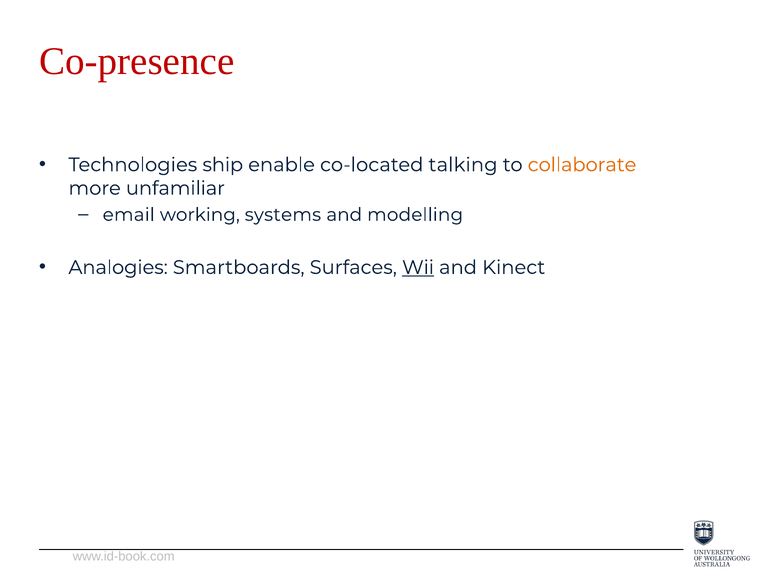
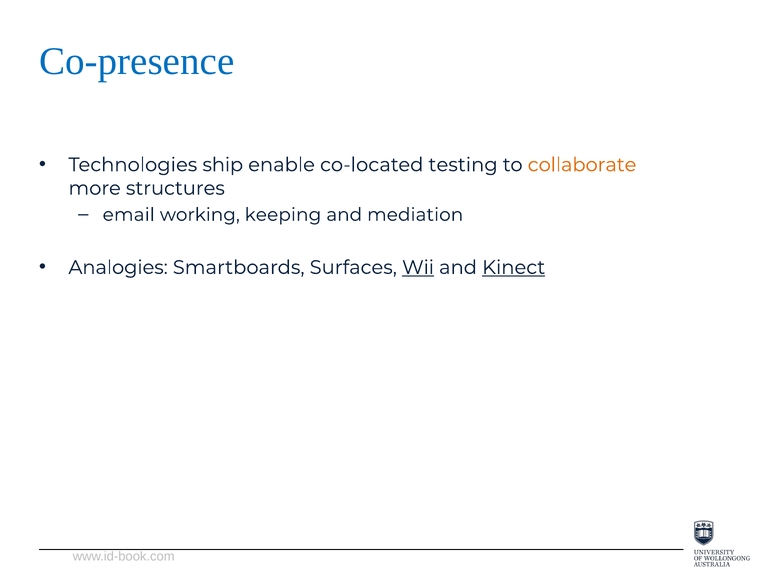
Co-presence colour: red -> blue
talking: talking -> testing
unfamiliar: unfamiliar -> structures
systems: systems -> keeping
modelling: modelling -> mediation
Kinect underline: none -> present
